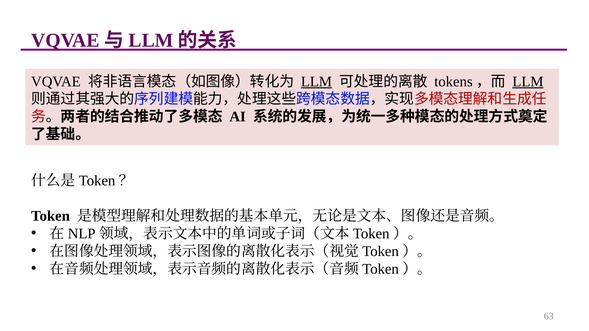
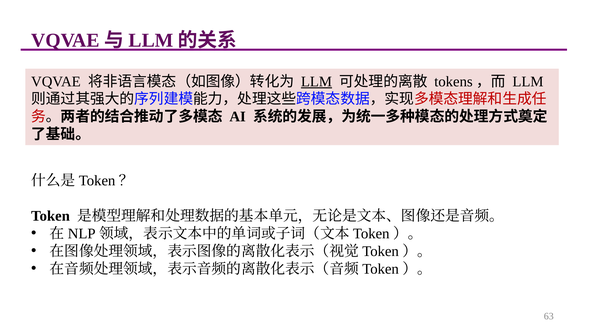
LLM at (528, 82) underline: present -> none
